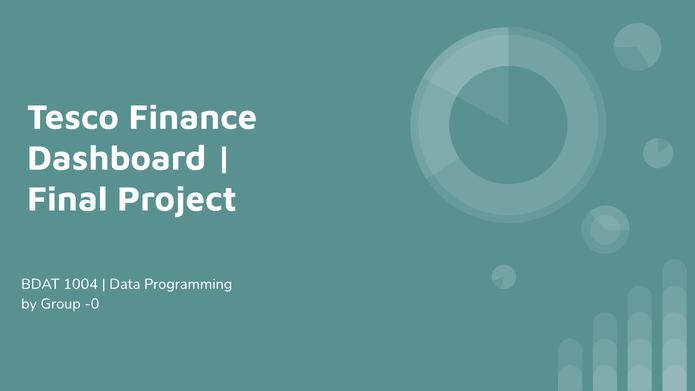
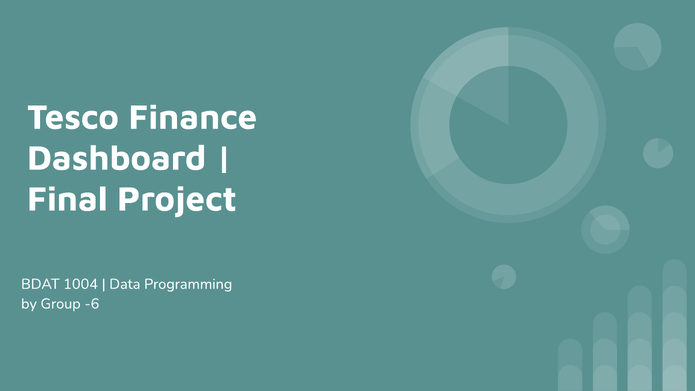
-0: -0 -> -6
